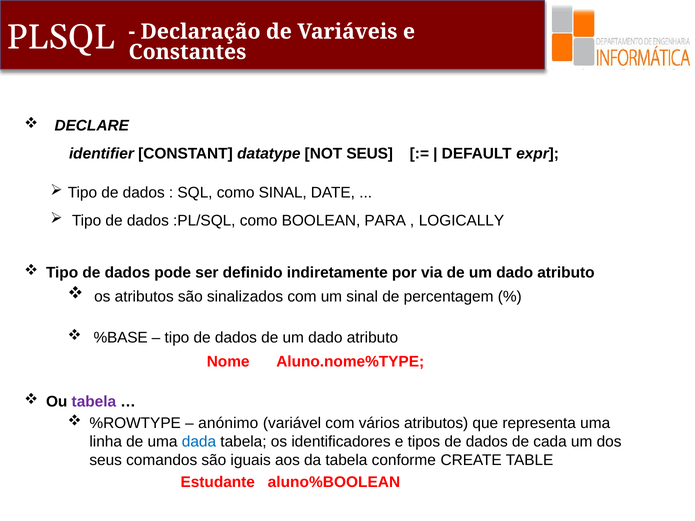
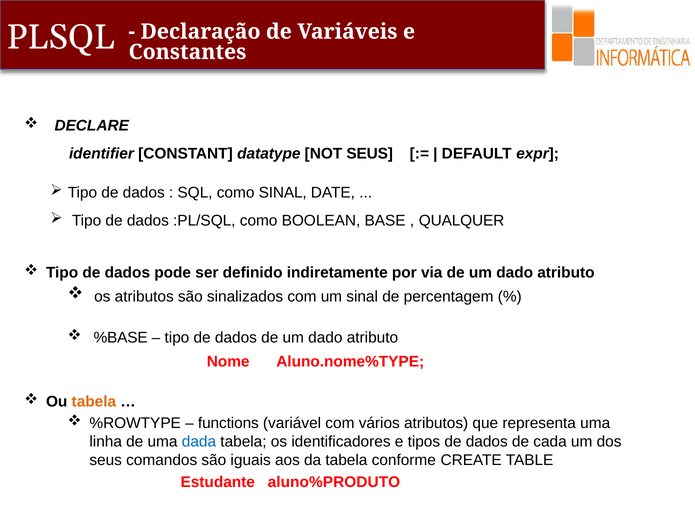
PARA: PARA -> BASE
LOGICALLY: LOGICALLY -> QUALQUER
tabela at (94, 402) colour: purple -> orange
anónimo: anónimo -> functions
aluno%BOOLEAN: aluno%BOOLEAN -> aluno%PRODUTO
